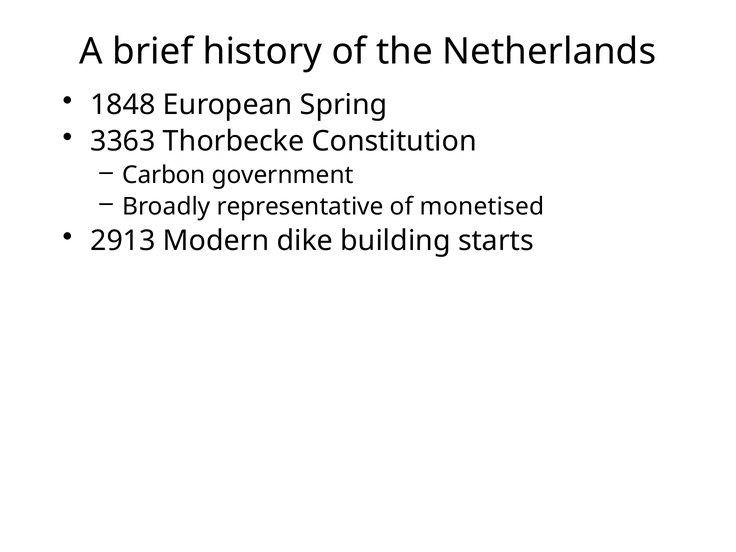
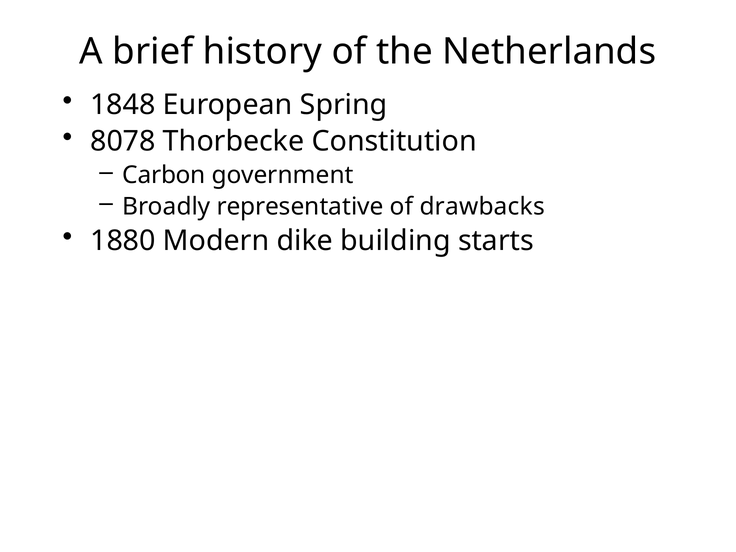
3363: 3363 -> 8078
monetised: monetised -> drawbacks
2913: 2913 -> 1880
